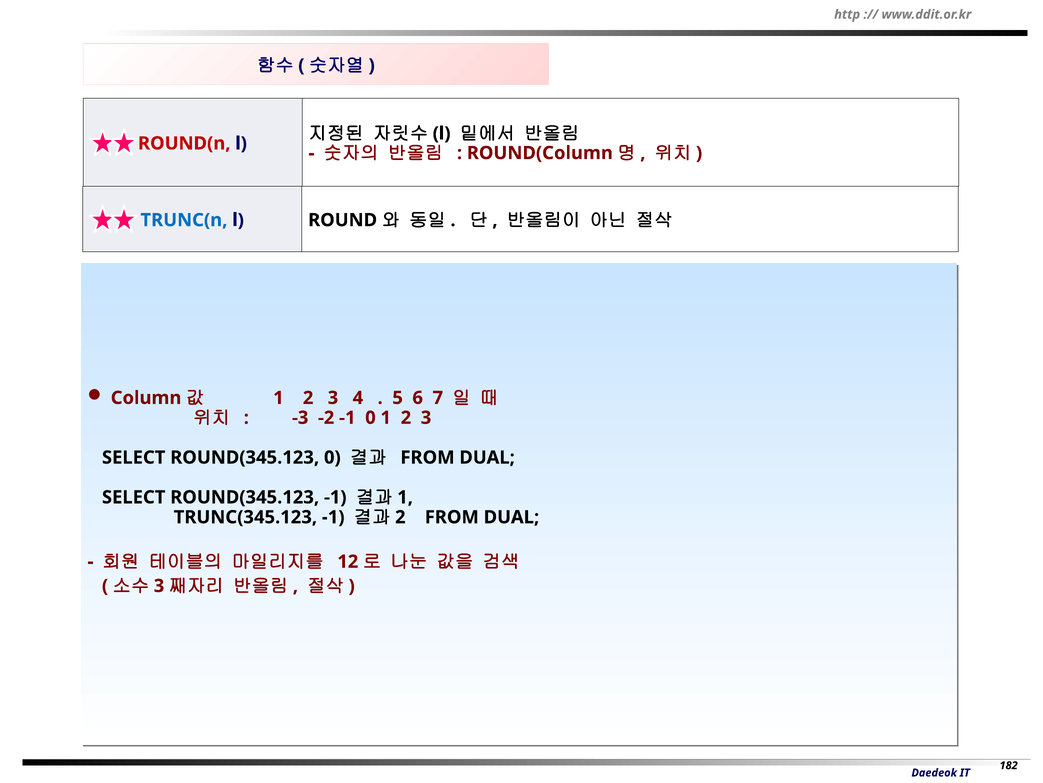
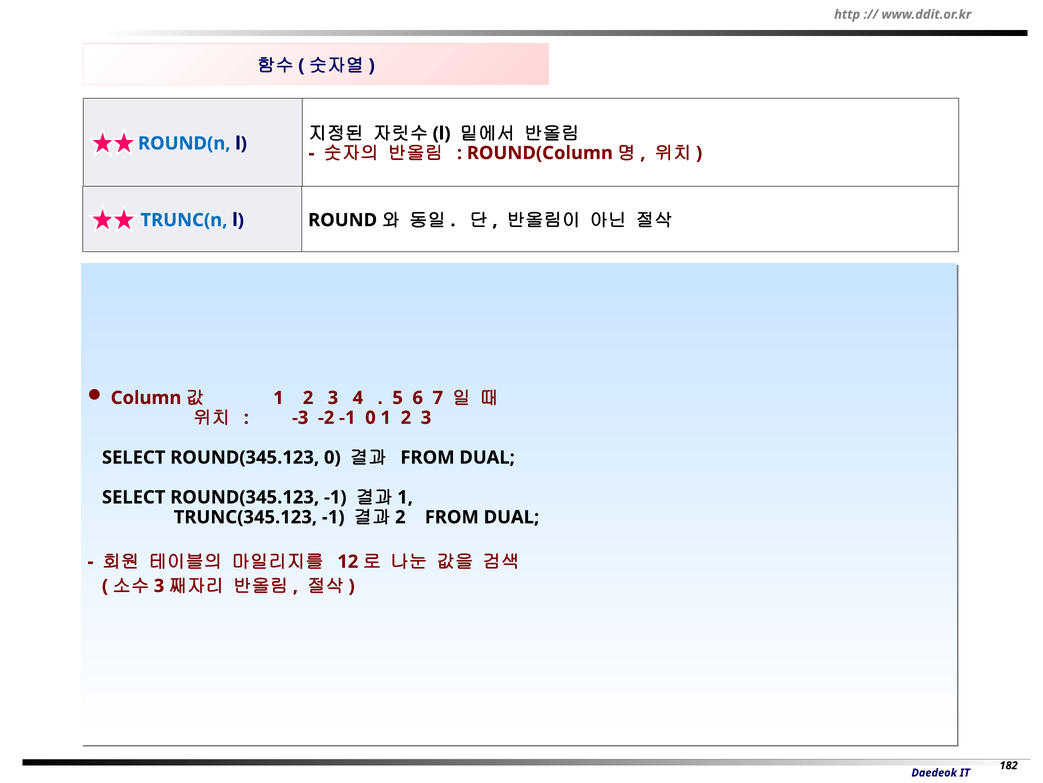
ROUND(n colour: red -> blue
